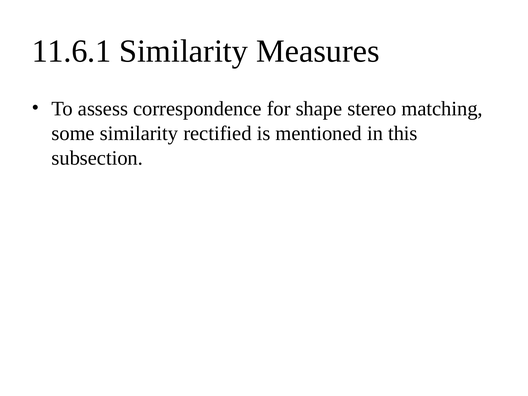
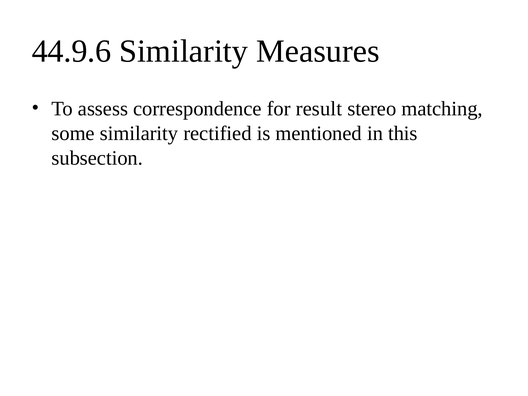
11.6.1: 11.6.1 -> 44.9.6
shape: shape -> result
